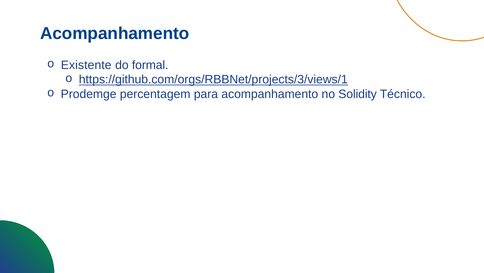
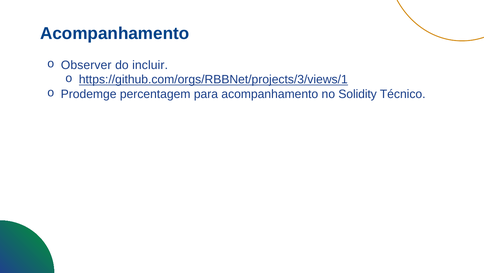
Existente: Existente -> Observer
formal: formal -> incluir
